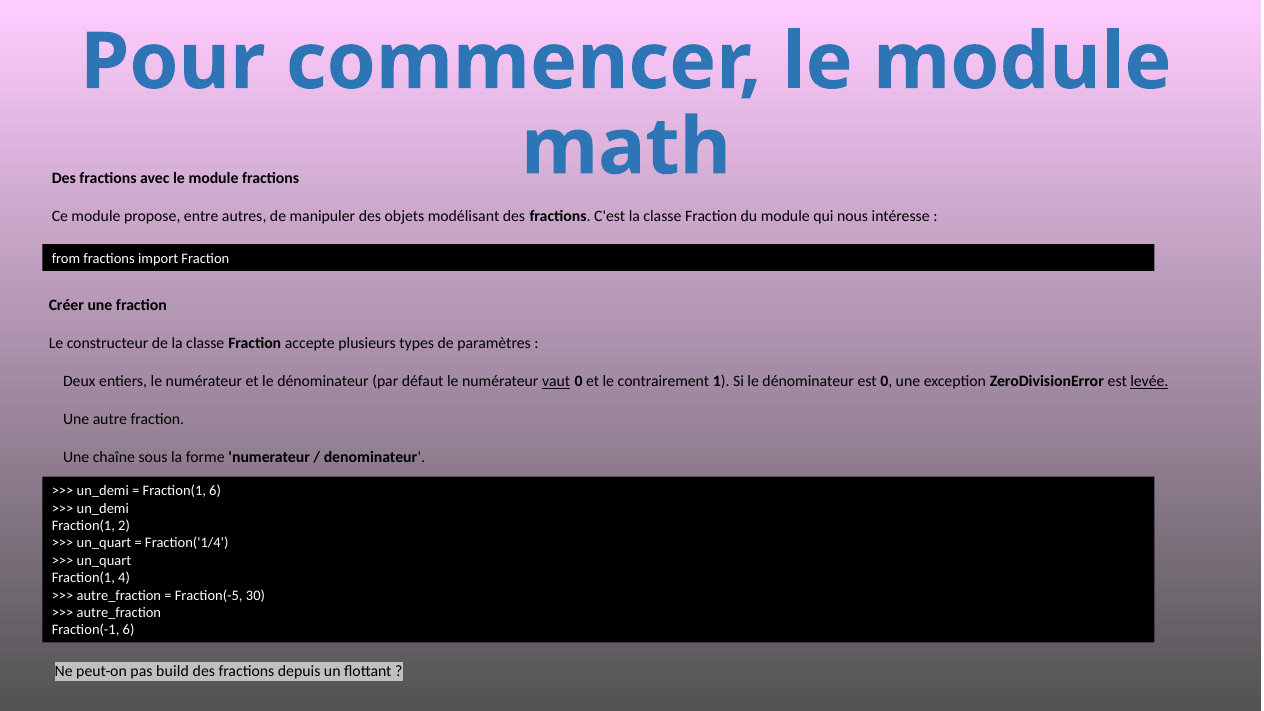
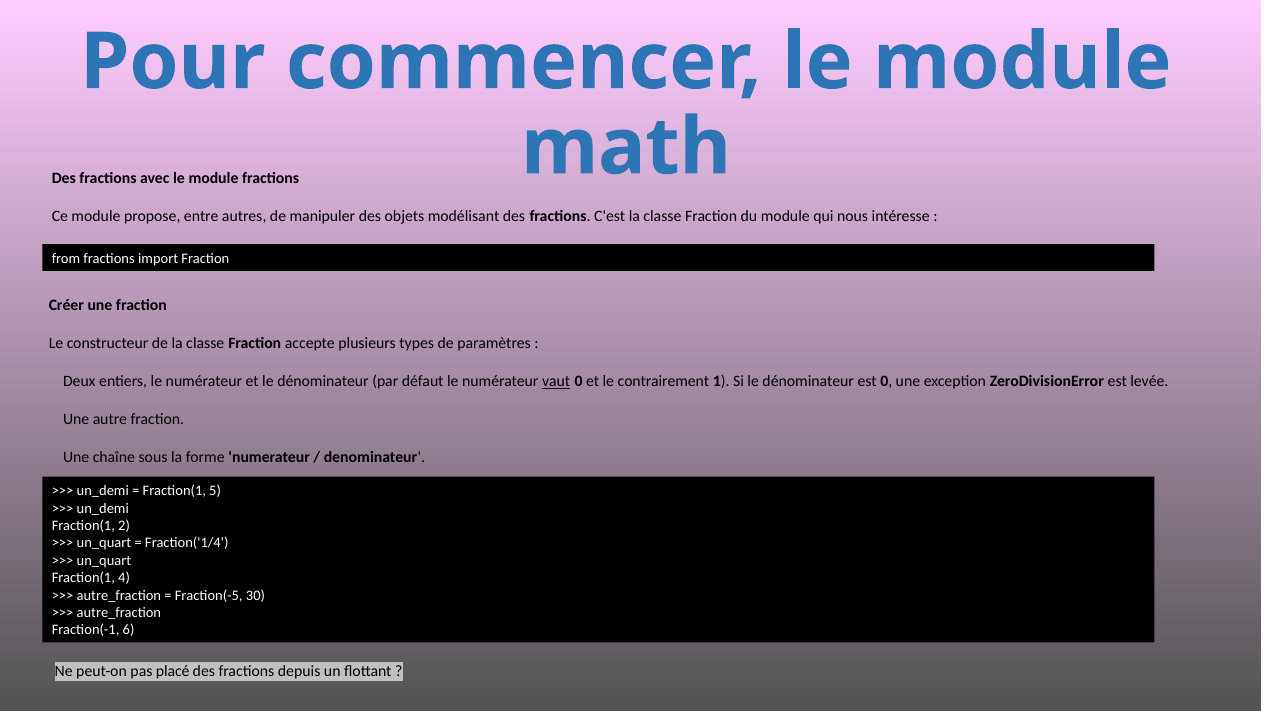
levée underline: present -> none
Fraction(1 6: 6 -> 5
build: build -> placé
